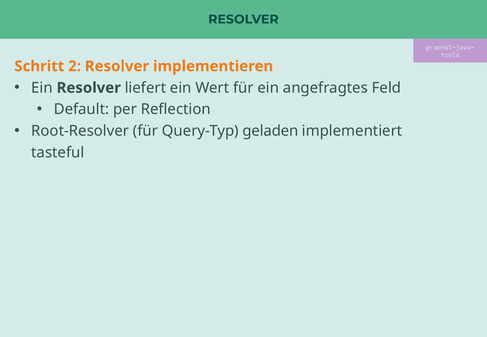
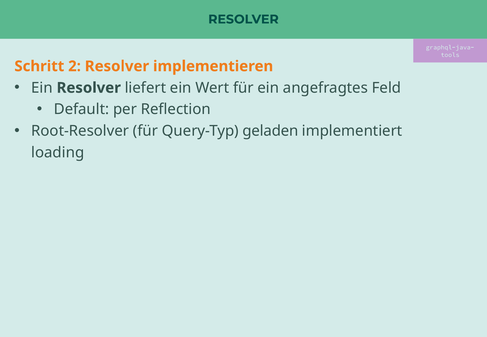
tasteful: tasteful -> loading
